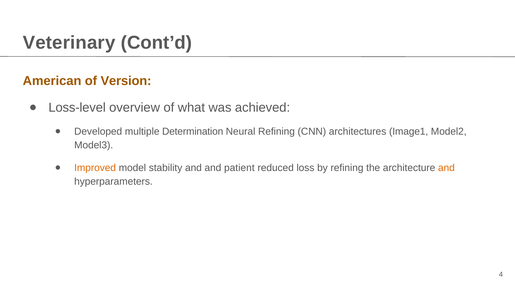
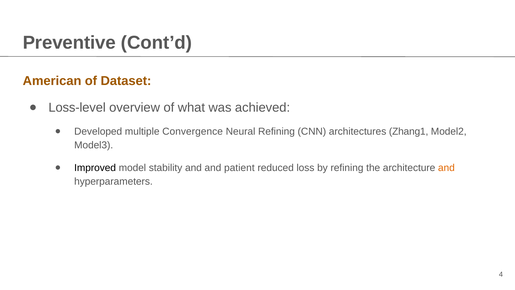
Veterinary: Veterinary -> Preventive
Version: Version -> Dataset
Determination: Determination -> Convergence
Image1: Image1 -> Zhang1
Improved colour: orange -> black
